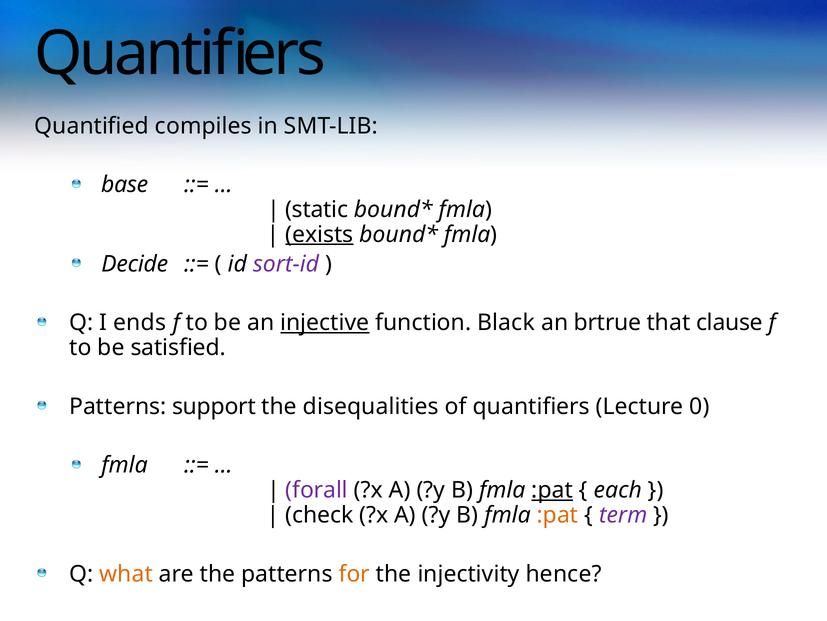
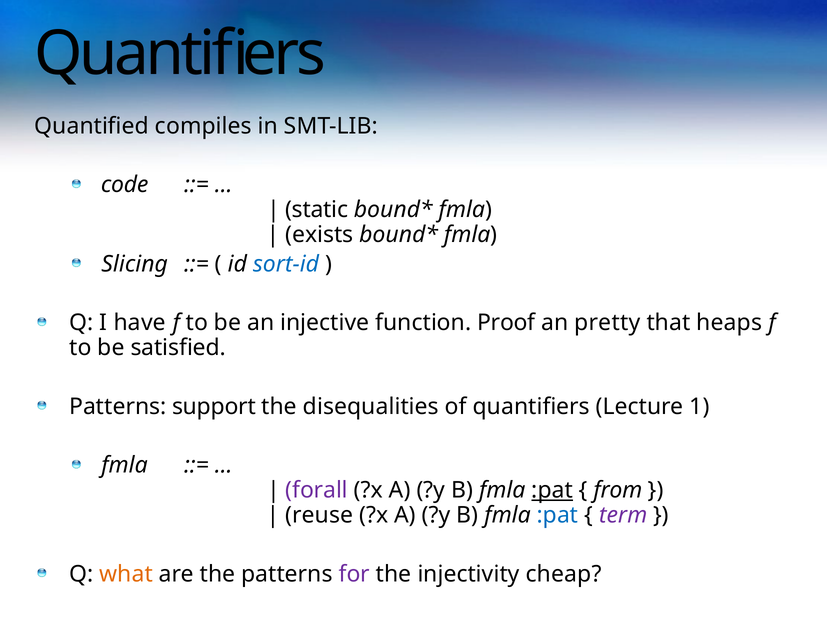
base: base -> code
exists underline: present -> none
Decide: Decide -> Slicing
sort-id colour: purple -> blue
ends: ends -> have
injective underline: present -> none
Black: Black -> Proof
brtrue: brtrue -> pretty
clause: clause -> heaps
0: 0 -> 1
each: each -> from
check: check -> reuse
:pat at (557, 514) colour: orange -> blue
for colour: orange -> purple
hence: hence -> cheap
